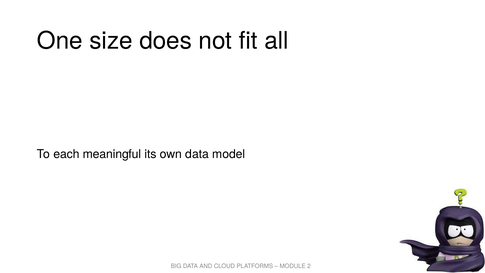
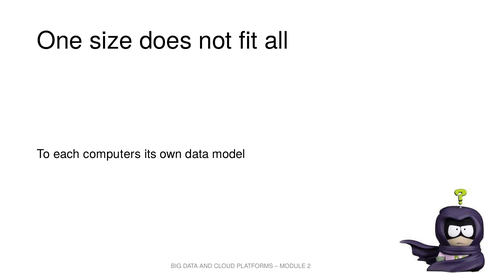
meaningful: meaningful -> computers
